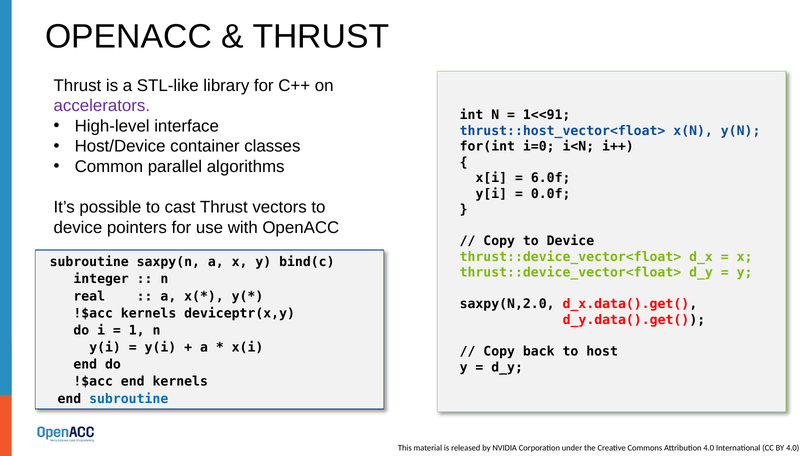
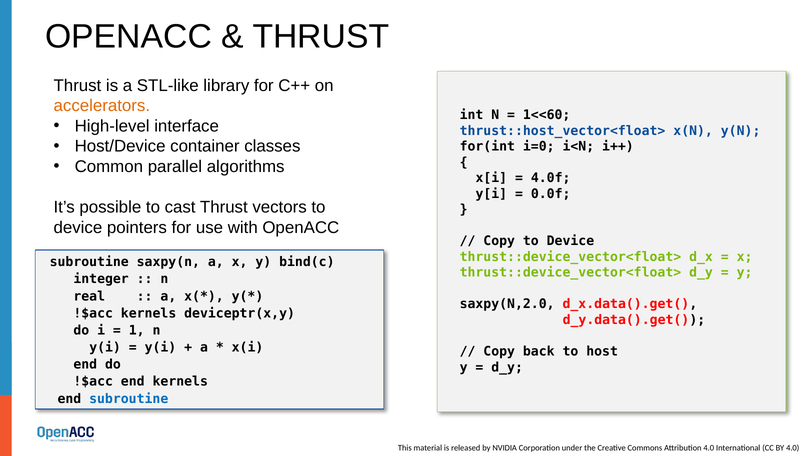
accelerators colour: purple -> orange
1<<91: 1<<91 -> 1<<60
6.0f: 6.0f -> 4.0f
